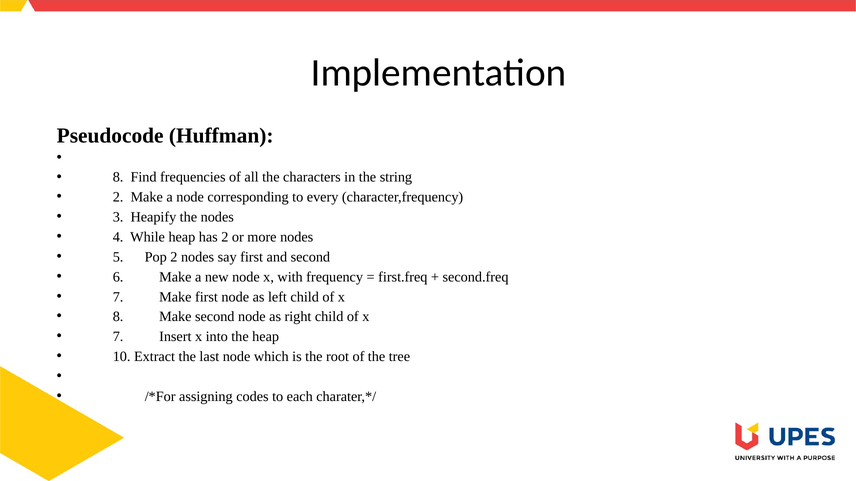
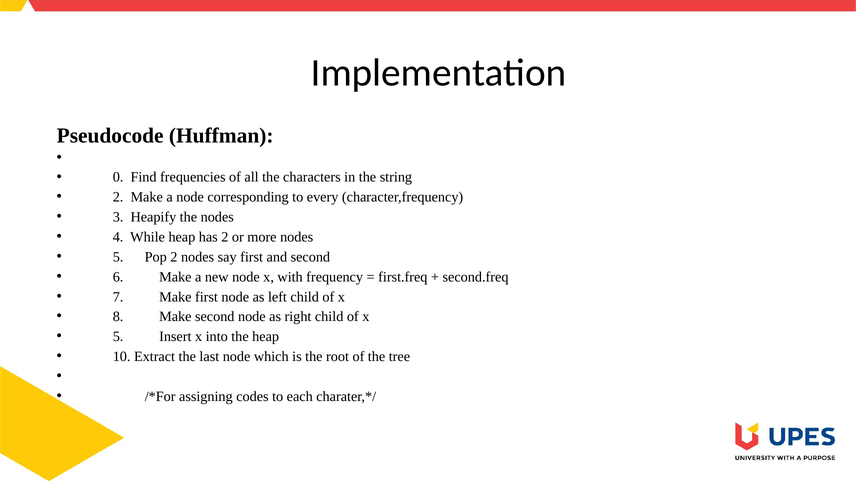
8 at (118, 177): 8 -> 0
7 at (118, 337): 7 -> 5
